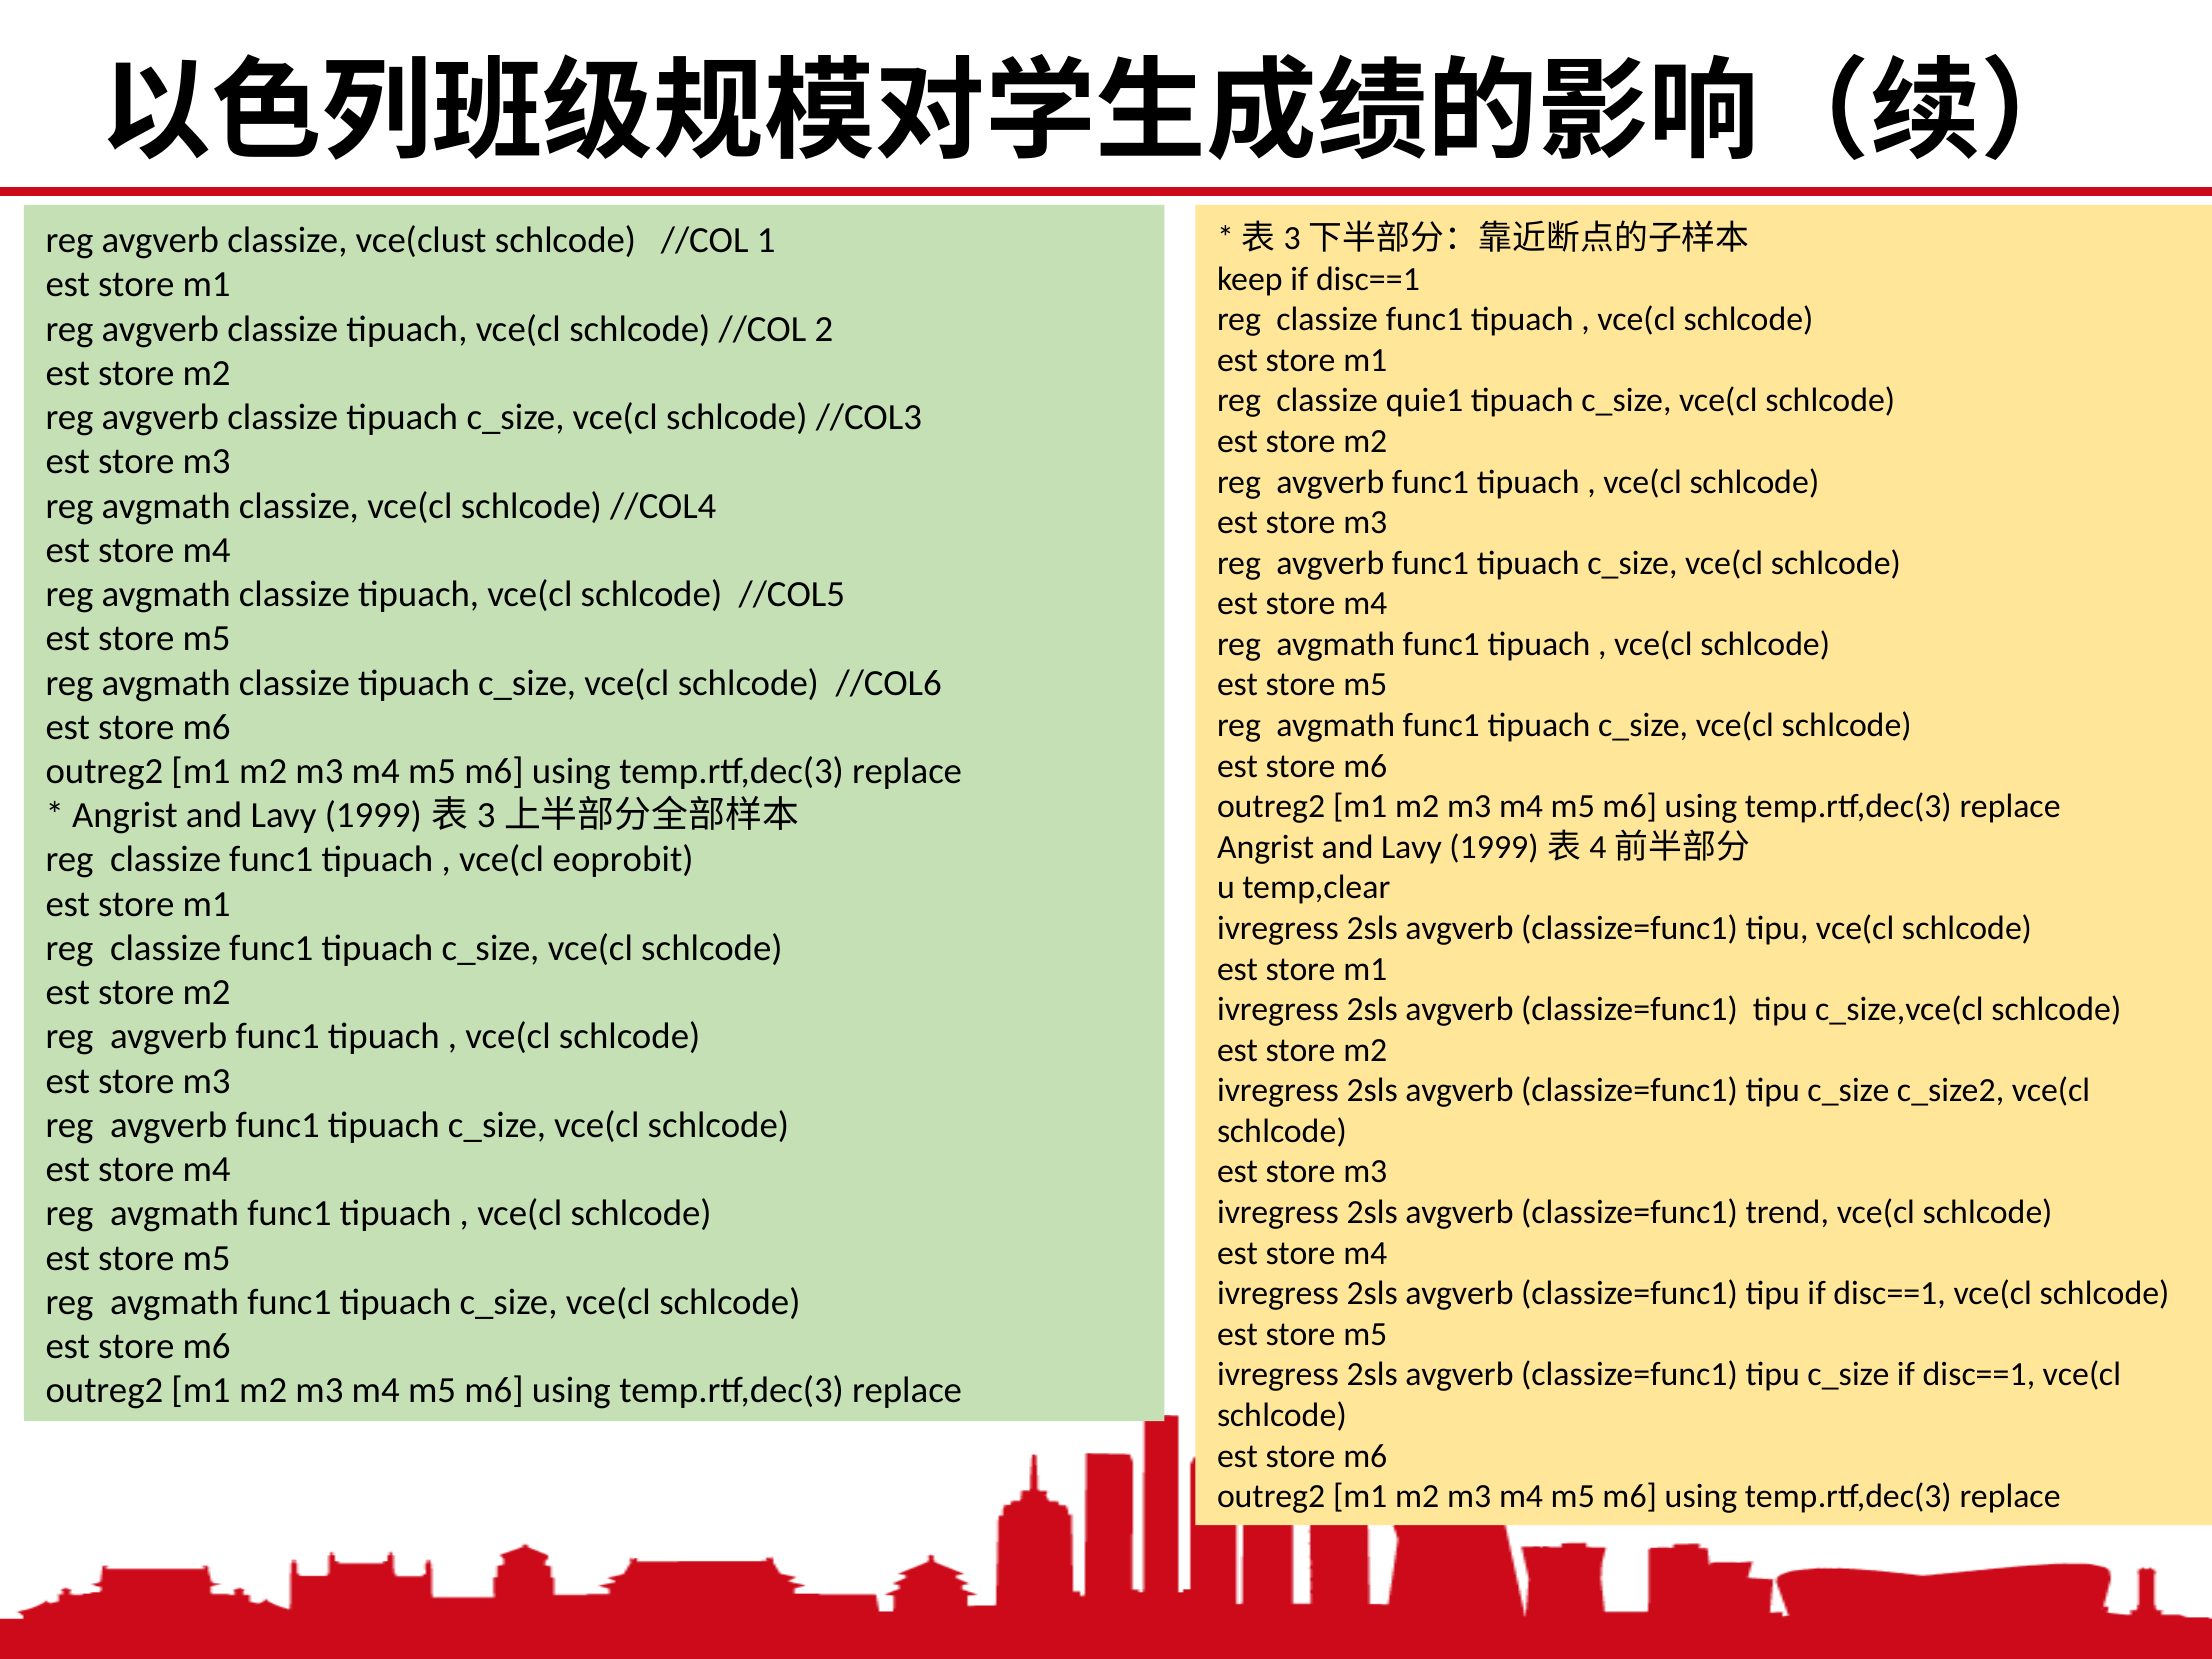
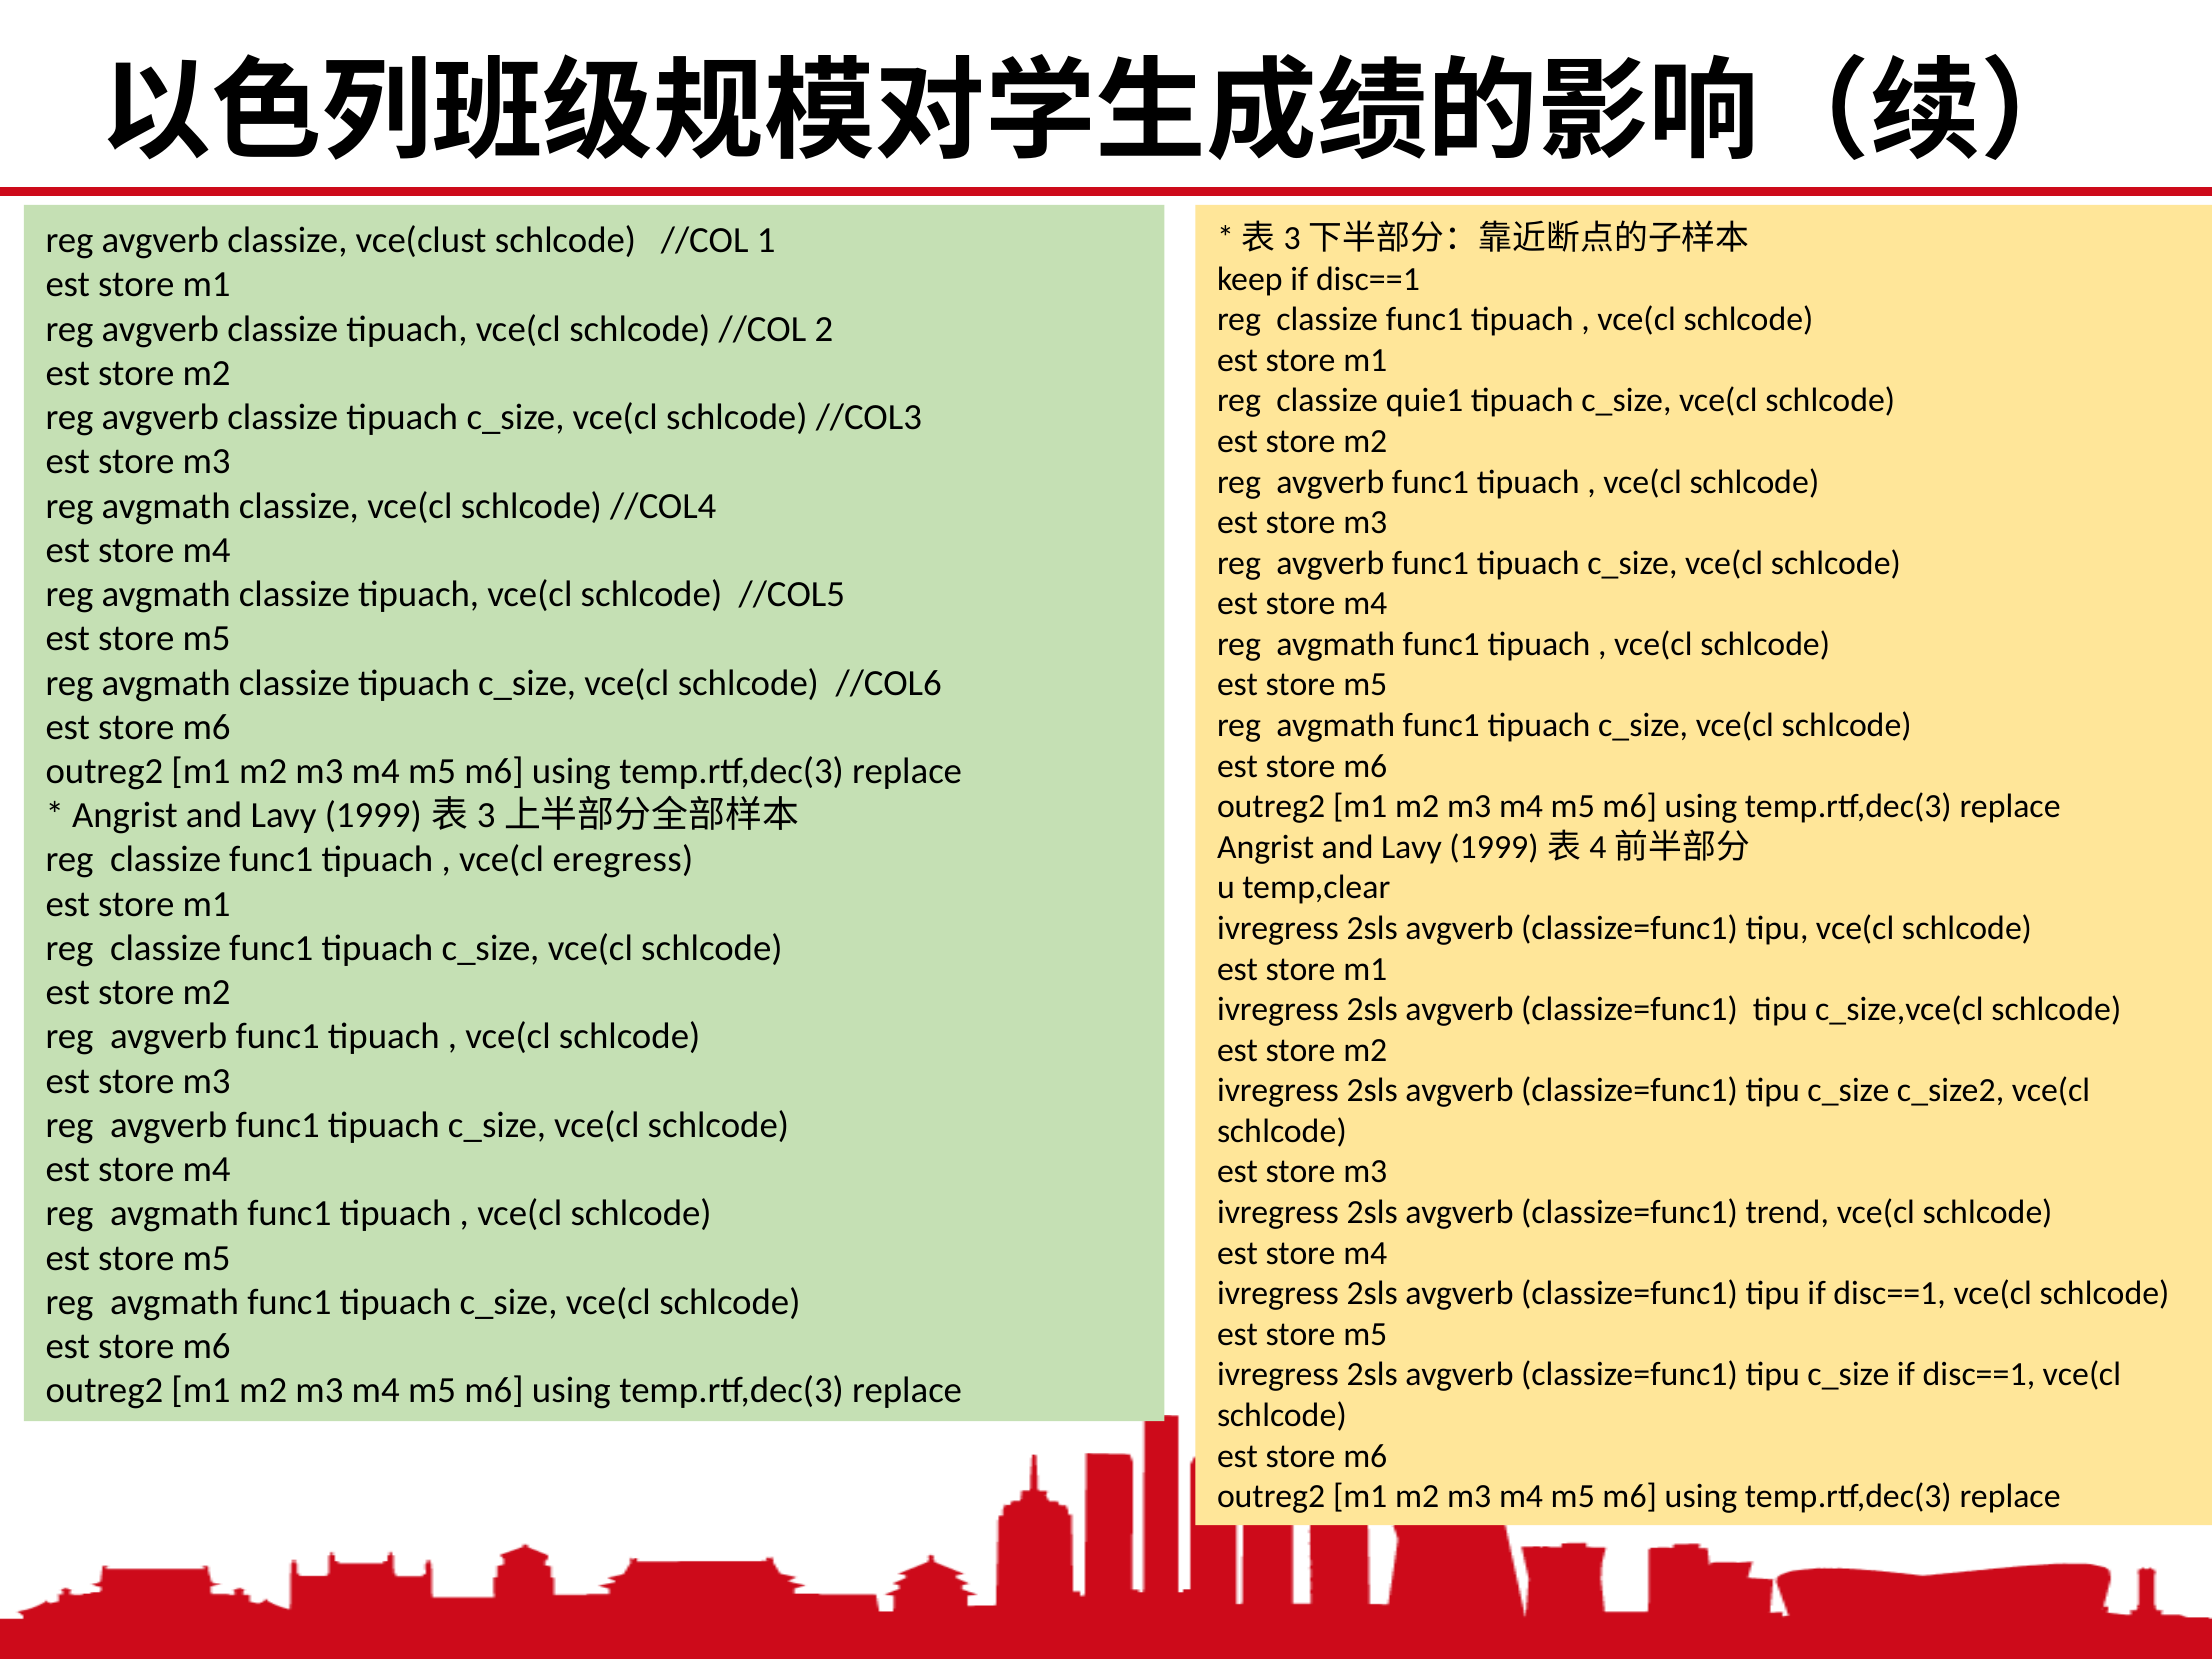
eoprobit: eoprobit -> eregress
